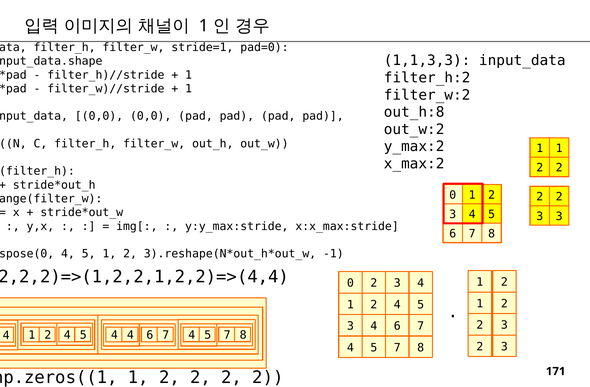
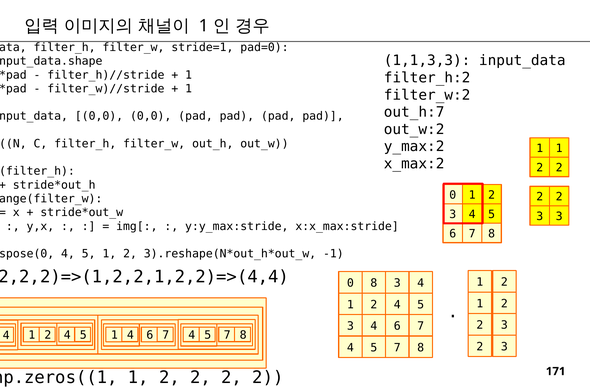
out_h:8: out_h:8 -> out_h:7
0 2: 2 -> 8
2 4 5 4: 4 -> 1
